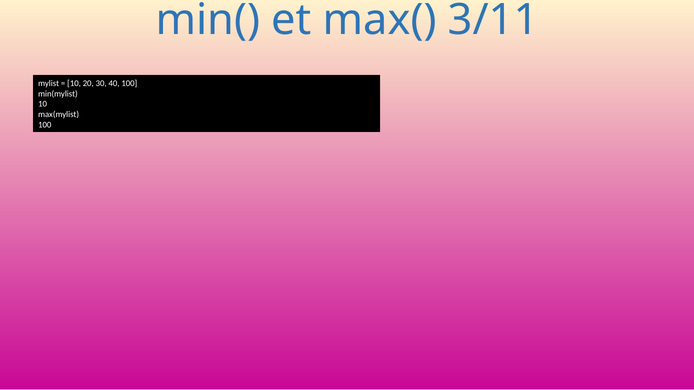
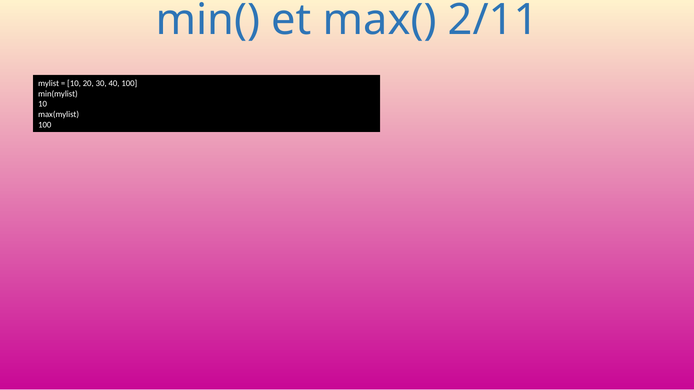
3/11: 3/11 -> 2/11
